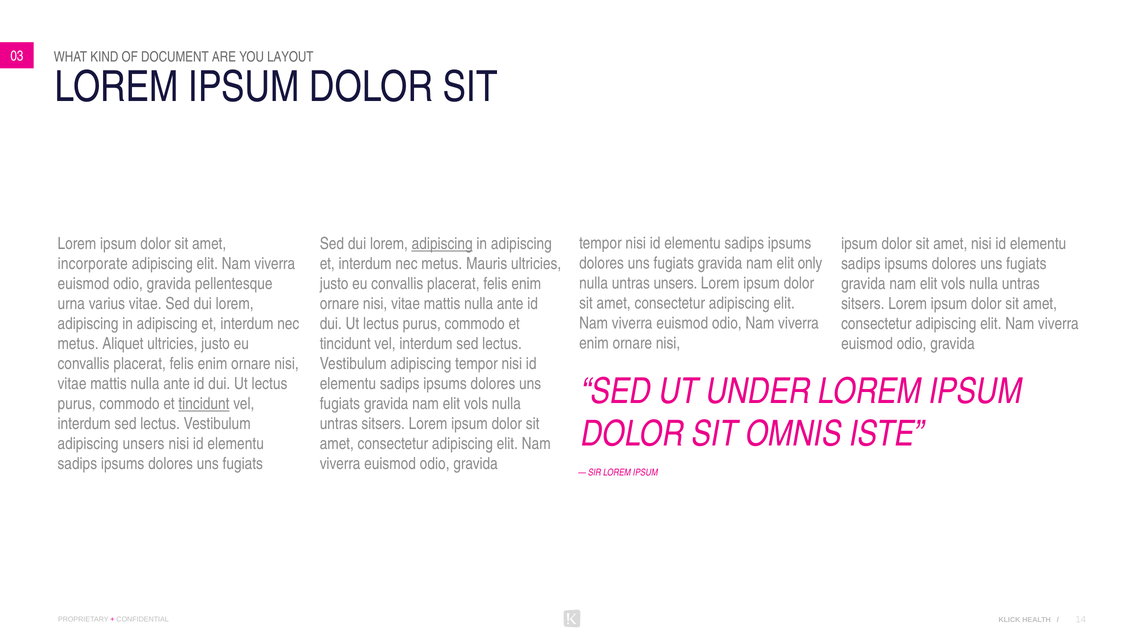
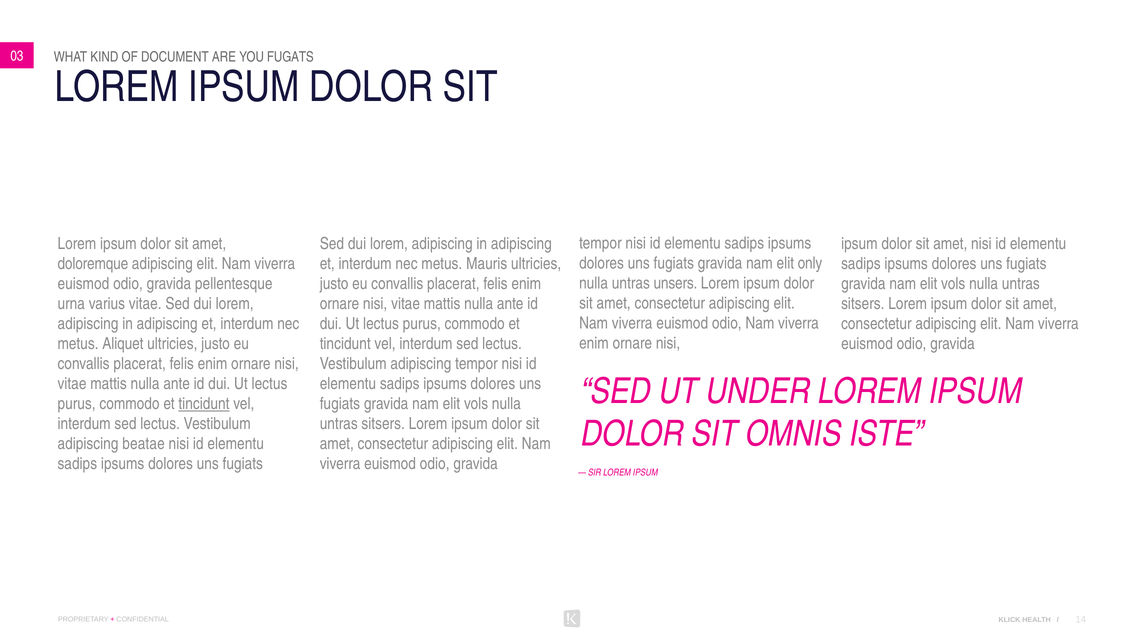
LAYOUT: LAYOUT -> FUGATS
adipiscing at (442, 244) underline: present -> none
incorporate: incorporate -> doloremque
adipiscing unsers: unsers -> beatae
